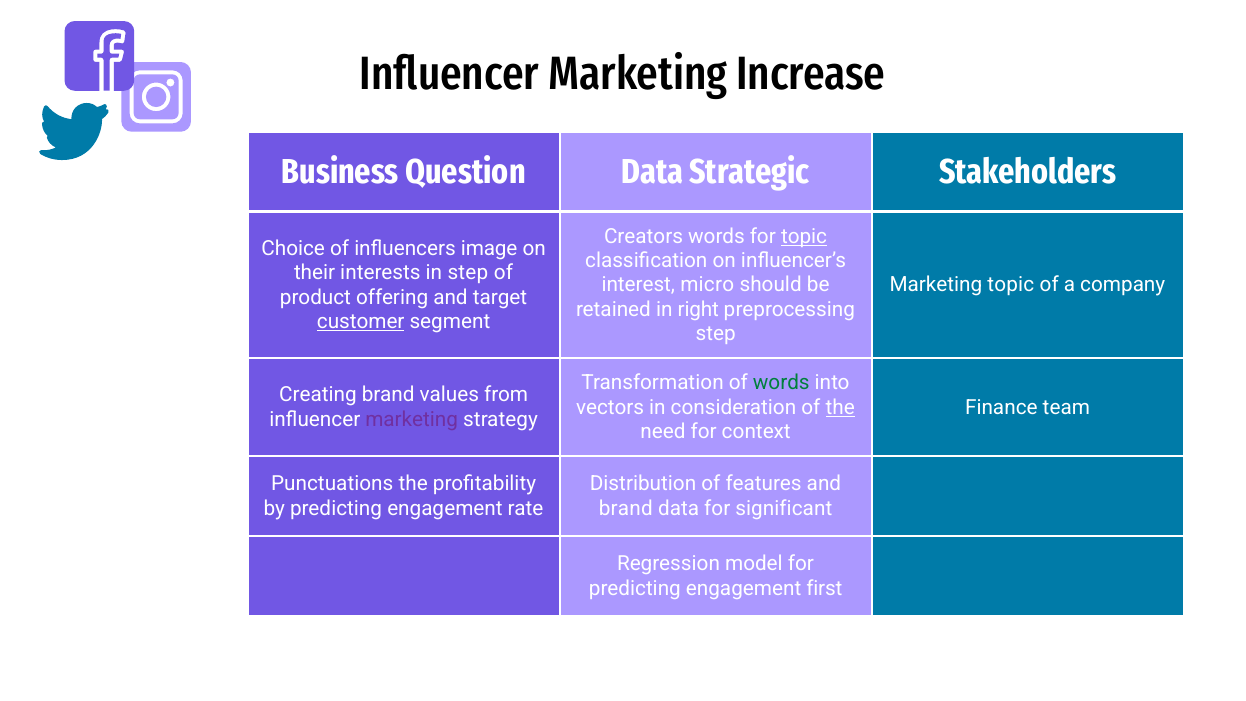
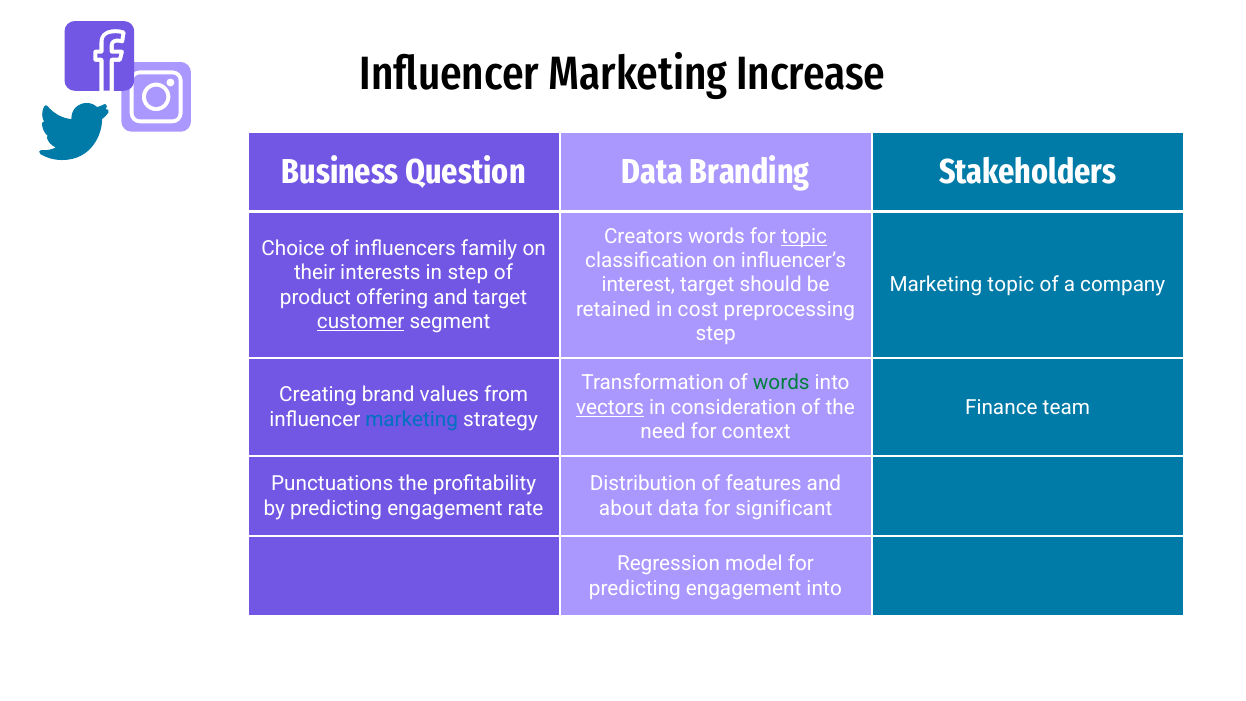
Strategic: Strategic -> Branding
image: image -> family
interest micro: micro -> target
right: right -> cost
vectors underline: none -> present
the at (840, 407) underline: present -> none
marketing at (412, 419) colour: purple -> blue
brand at (626, 508): brand -> about
engagement first: first -> into
